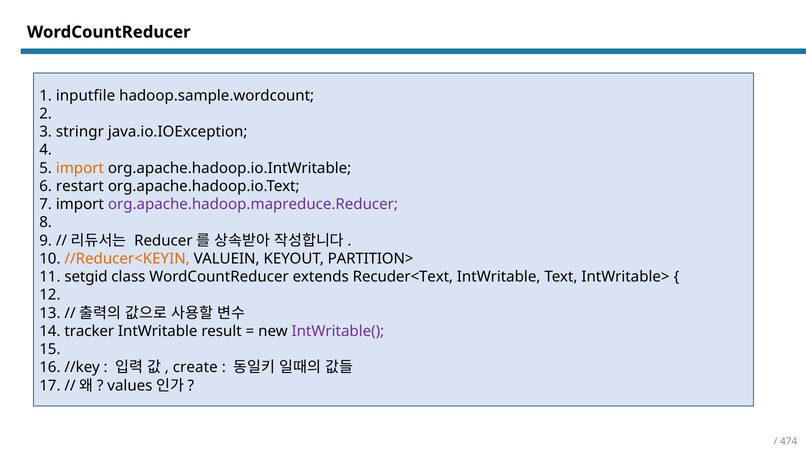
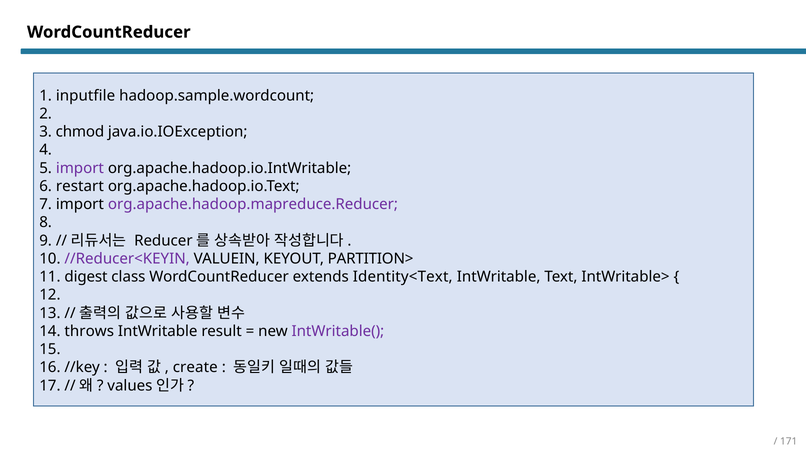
stringr: stringr -> chmod
import at (80, 168) colour: orange -> purple
//Reducer<KEYIN colour: orange -> purple
setgid: setgid -> digest
Recuder<Text: Recuder<Text -> Identity<Text
tracker: tracker -> throws
474: 474 -> 171
